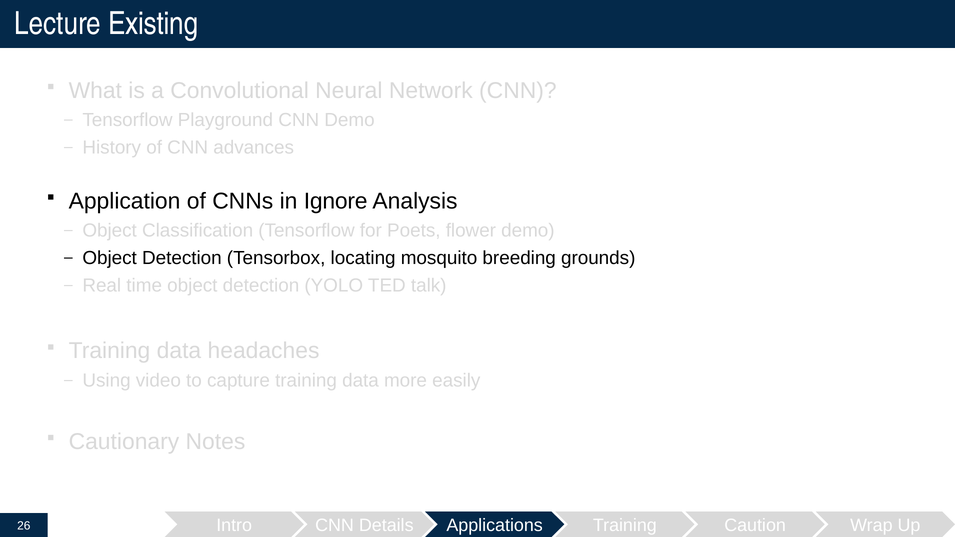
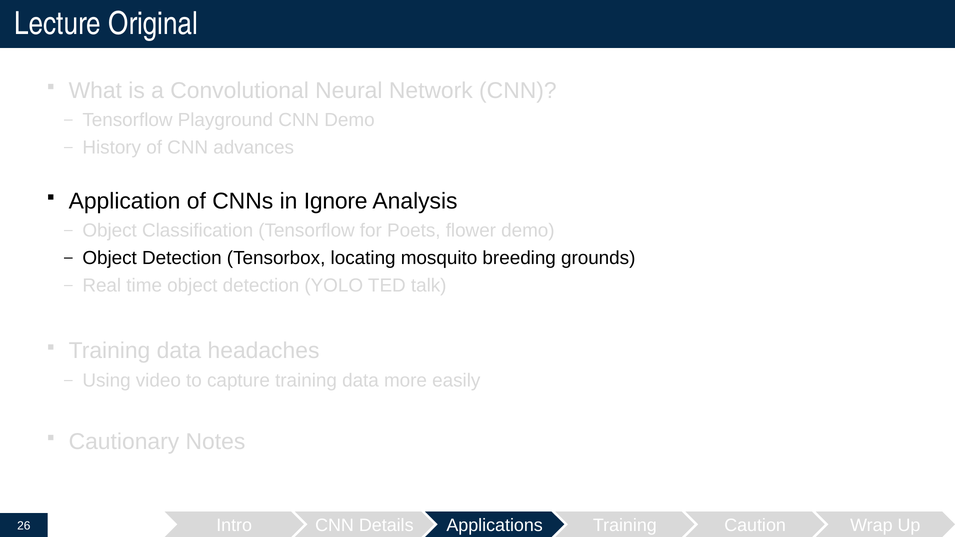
Existing: Existing -> Original
